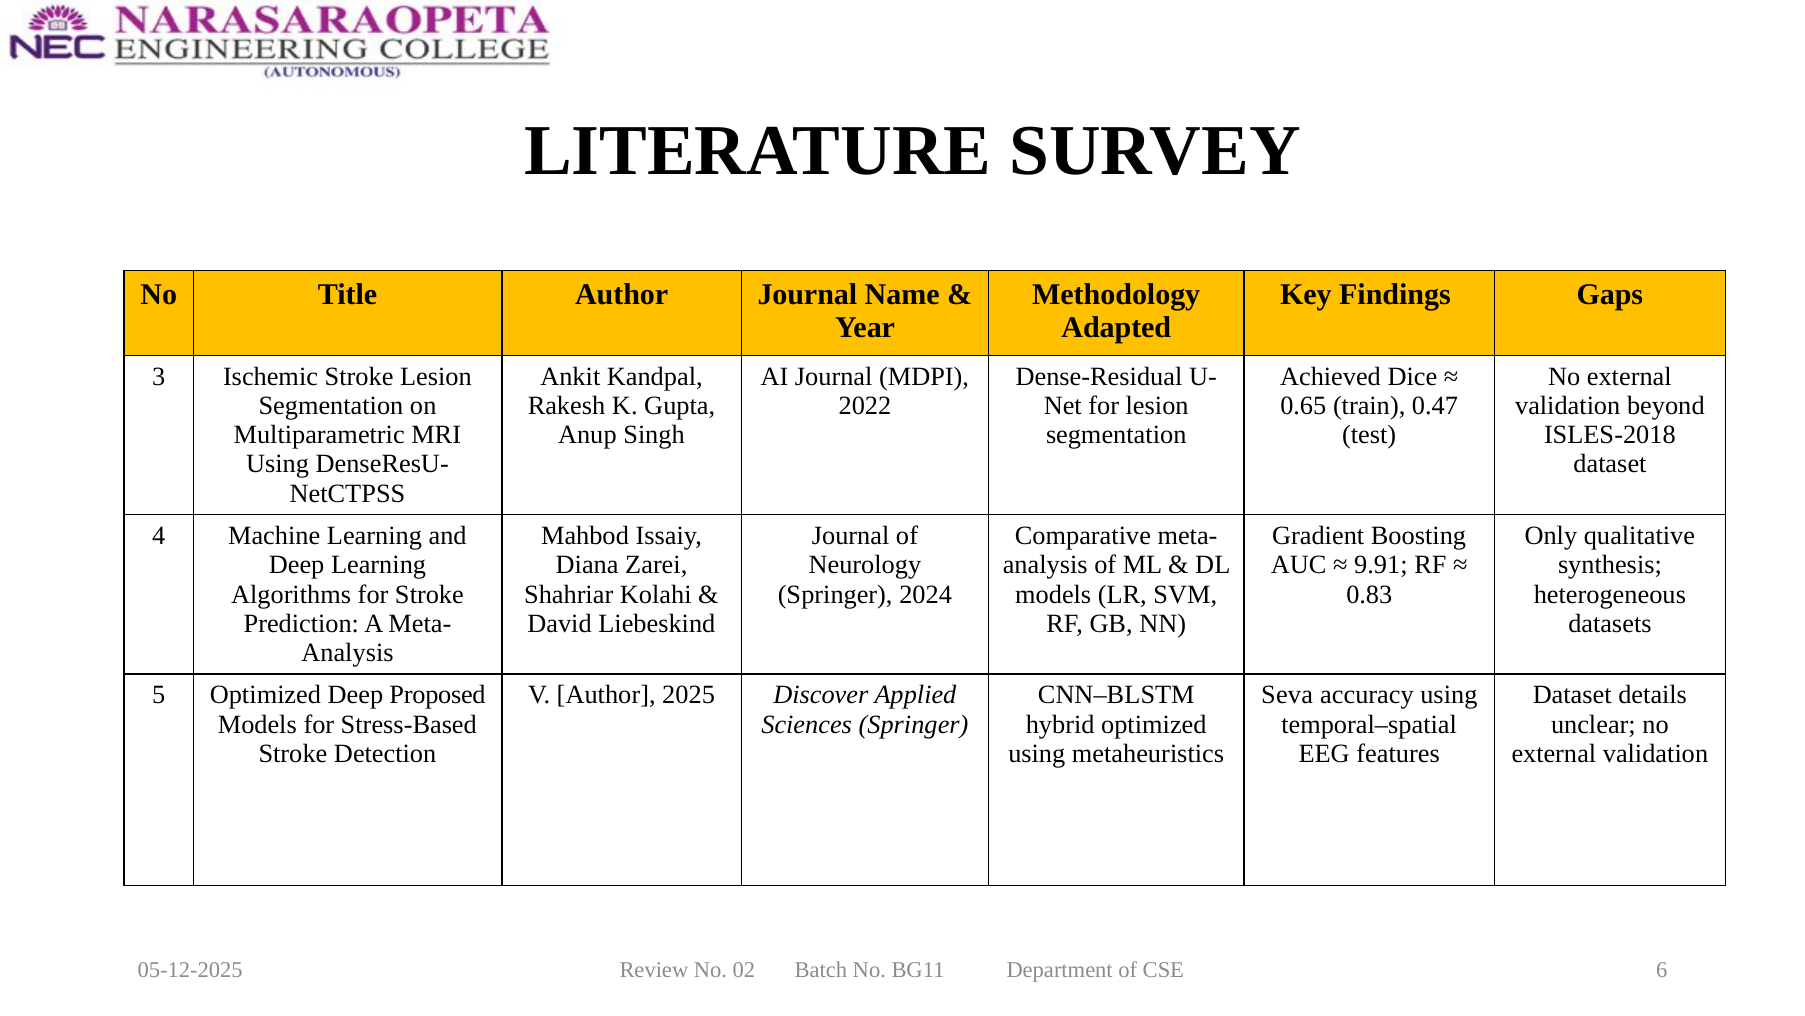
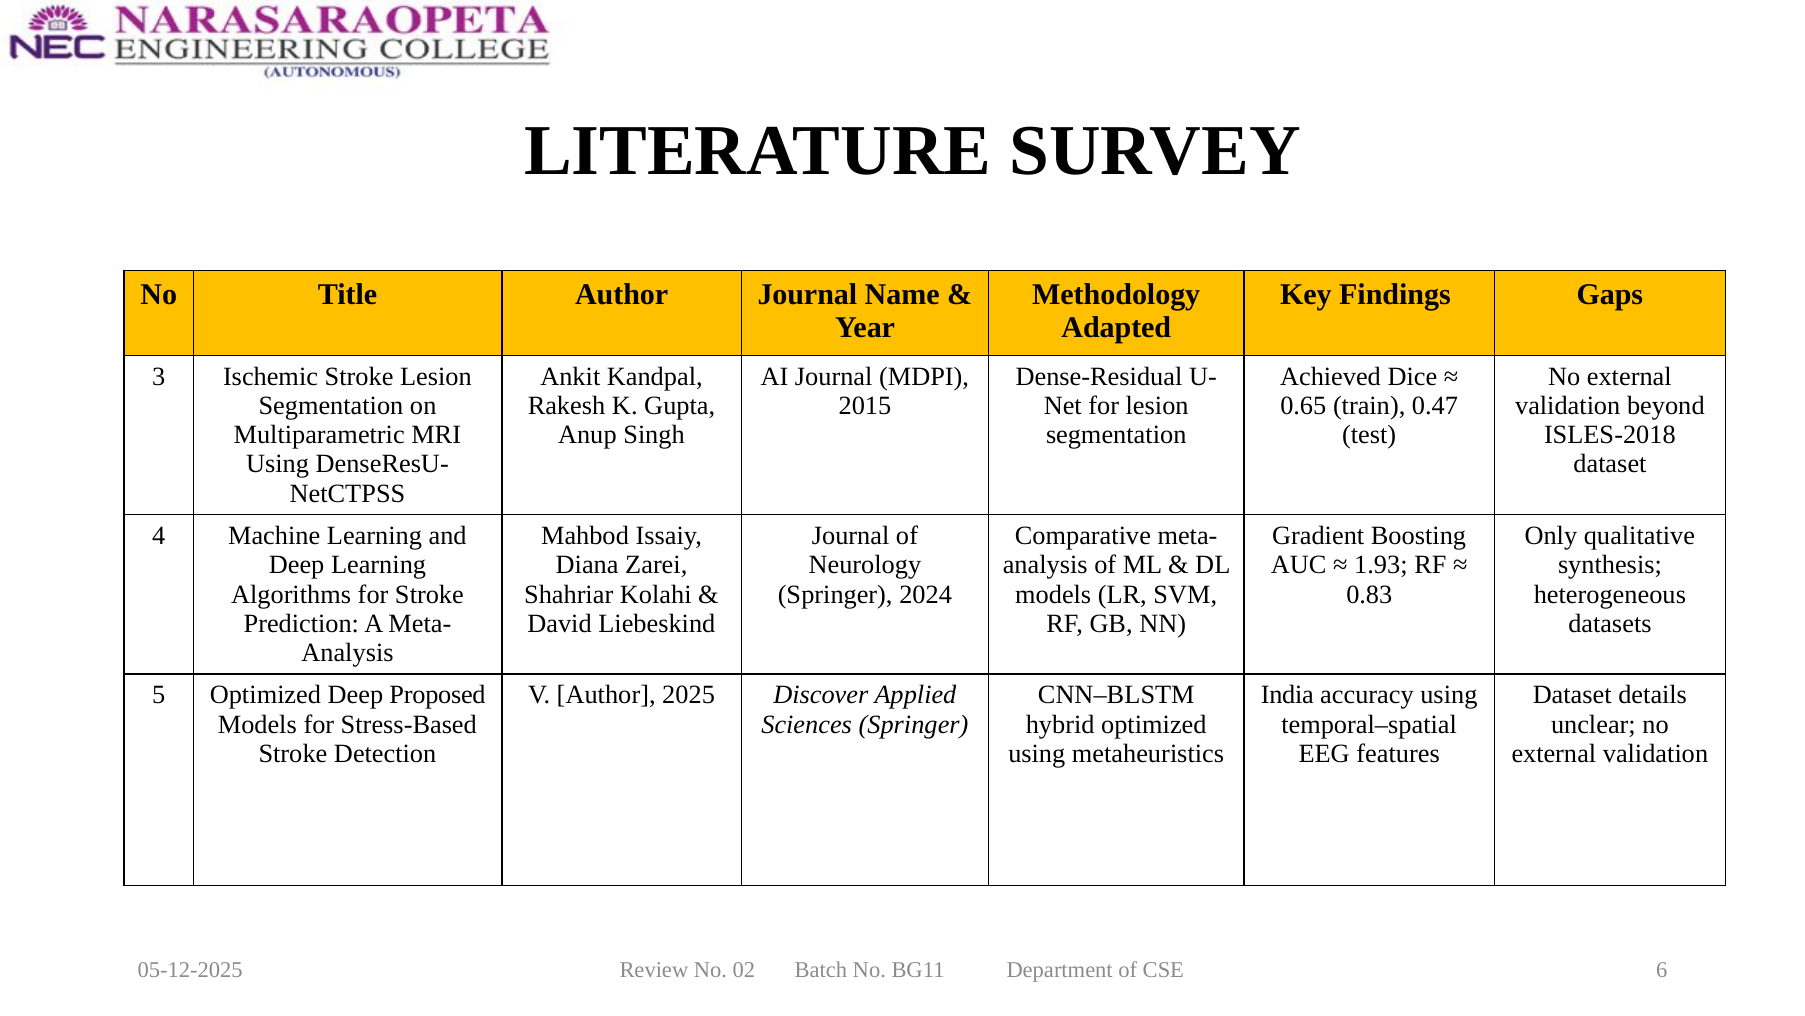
2022: 2022 -> 2015
9.91: 9.91 -> 1.93
Seva: Seva -> India
